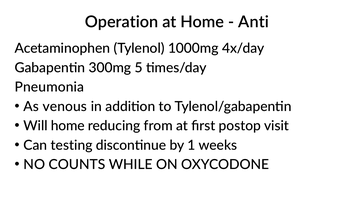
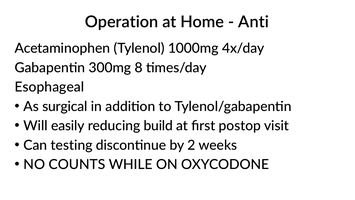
5: 5 -> 8
Pneumonia: Pneumonia -> Esophageal
venous: venous -> surgical
Will home: home -> easily
from: from -> build
1: 1 -> 2
